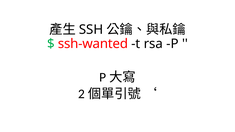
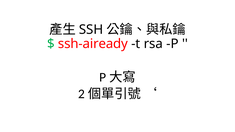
ssh-wanted: ssh-wanted -> ssh-aiready
